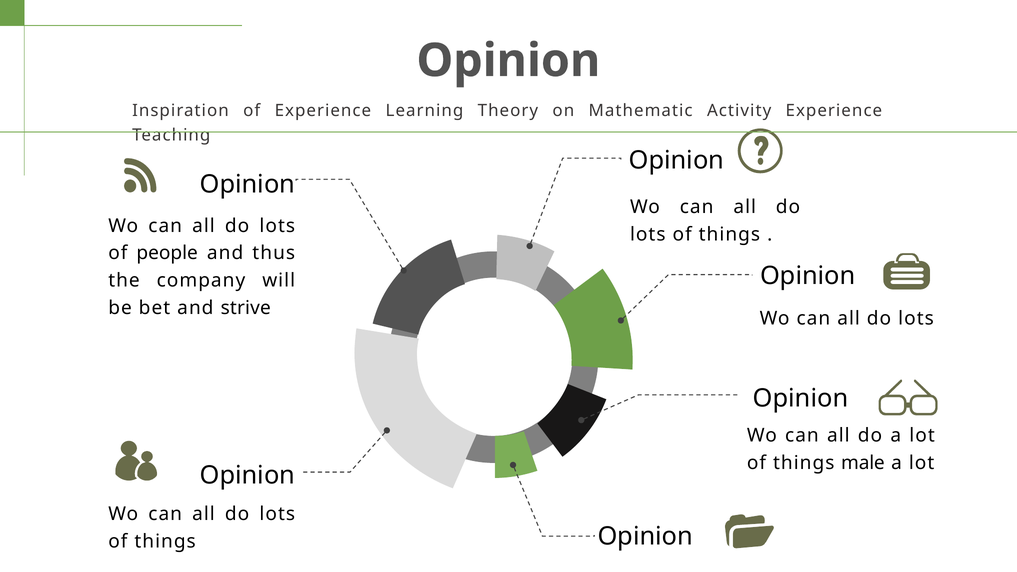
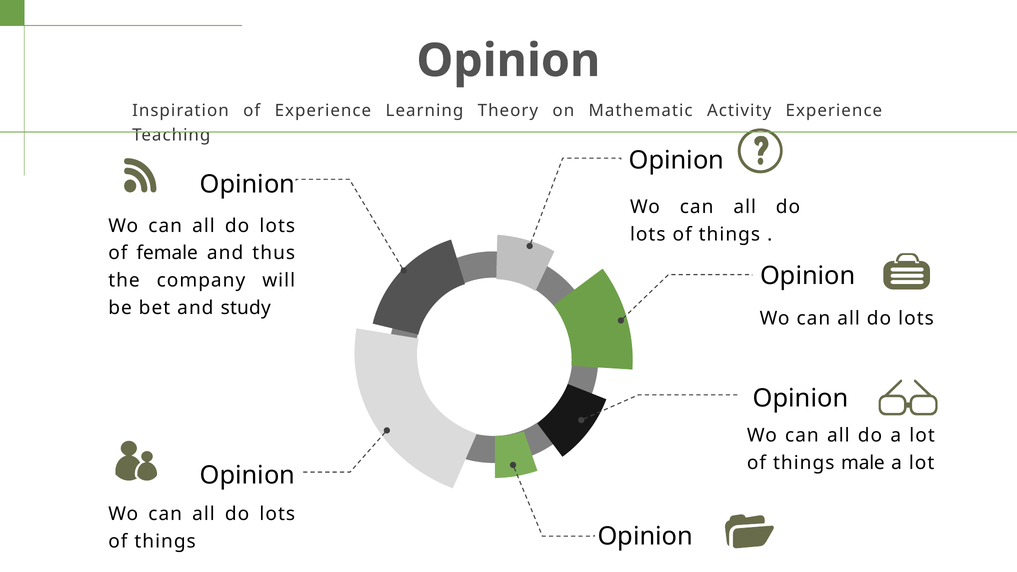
people: people -> female
strive: strive -> study
